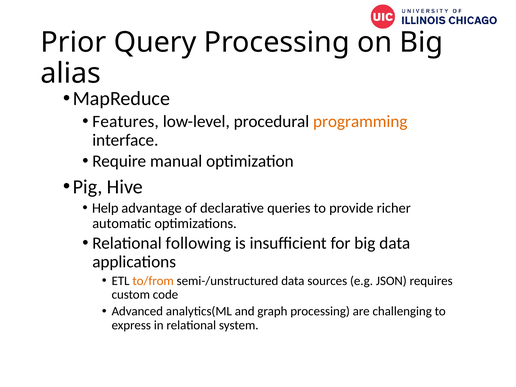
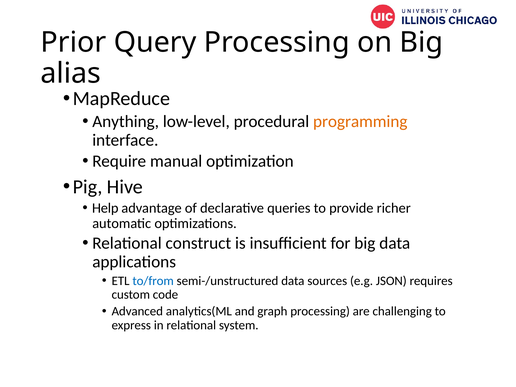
Features: Features -> Anything
following: following -> construct
to/from colour: orange -> blue
